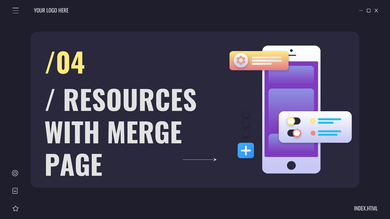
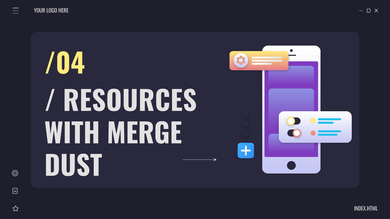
PAGE: PAGE -> DUST
